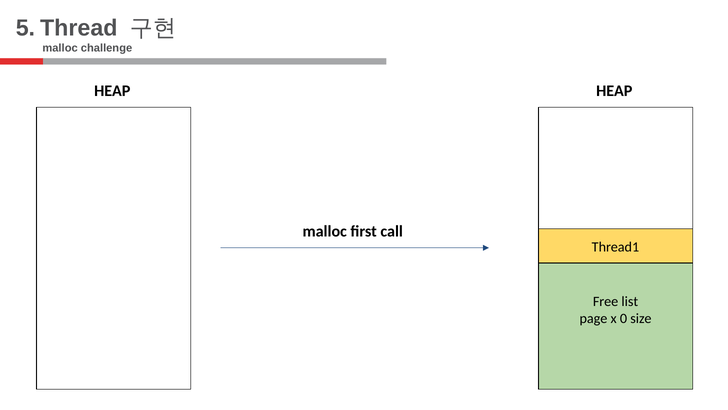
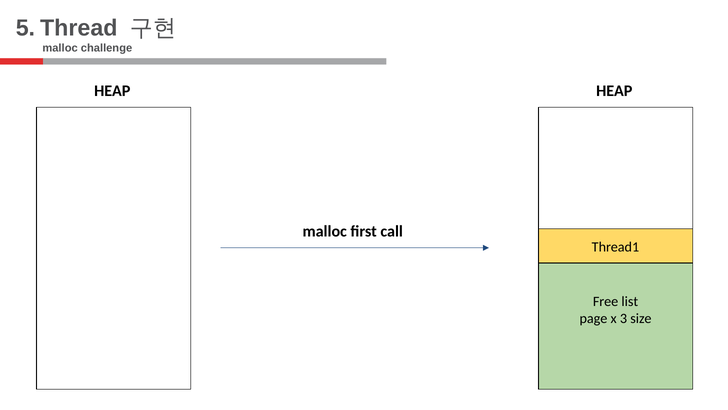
0: 0 -> 3
